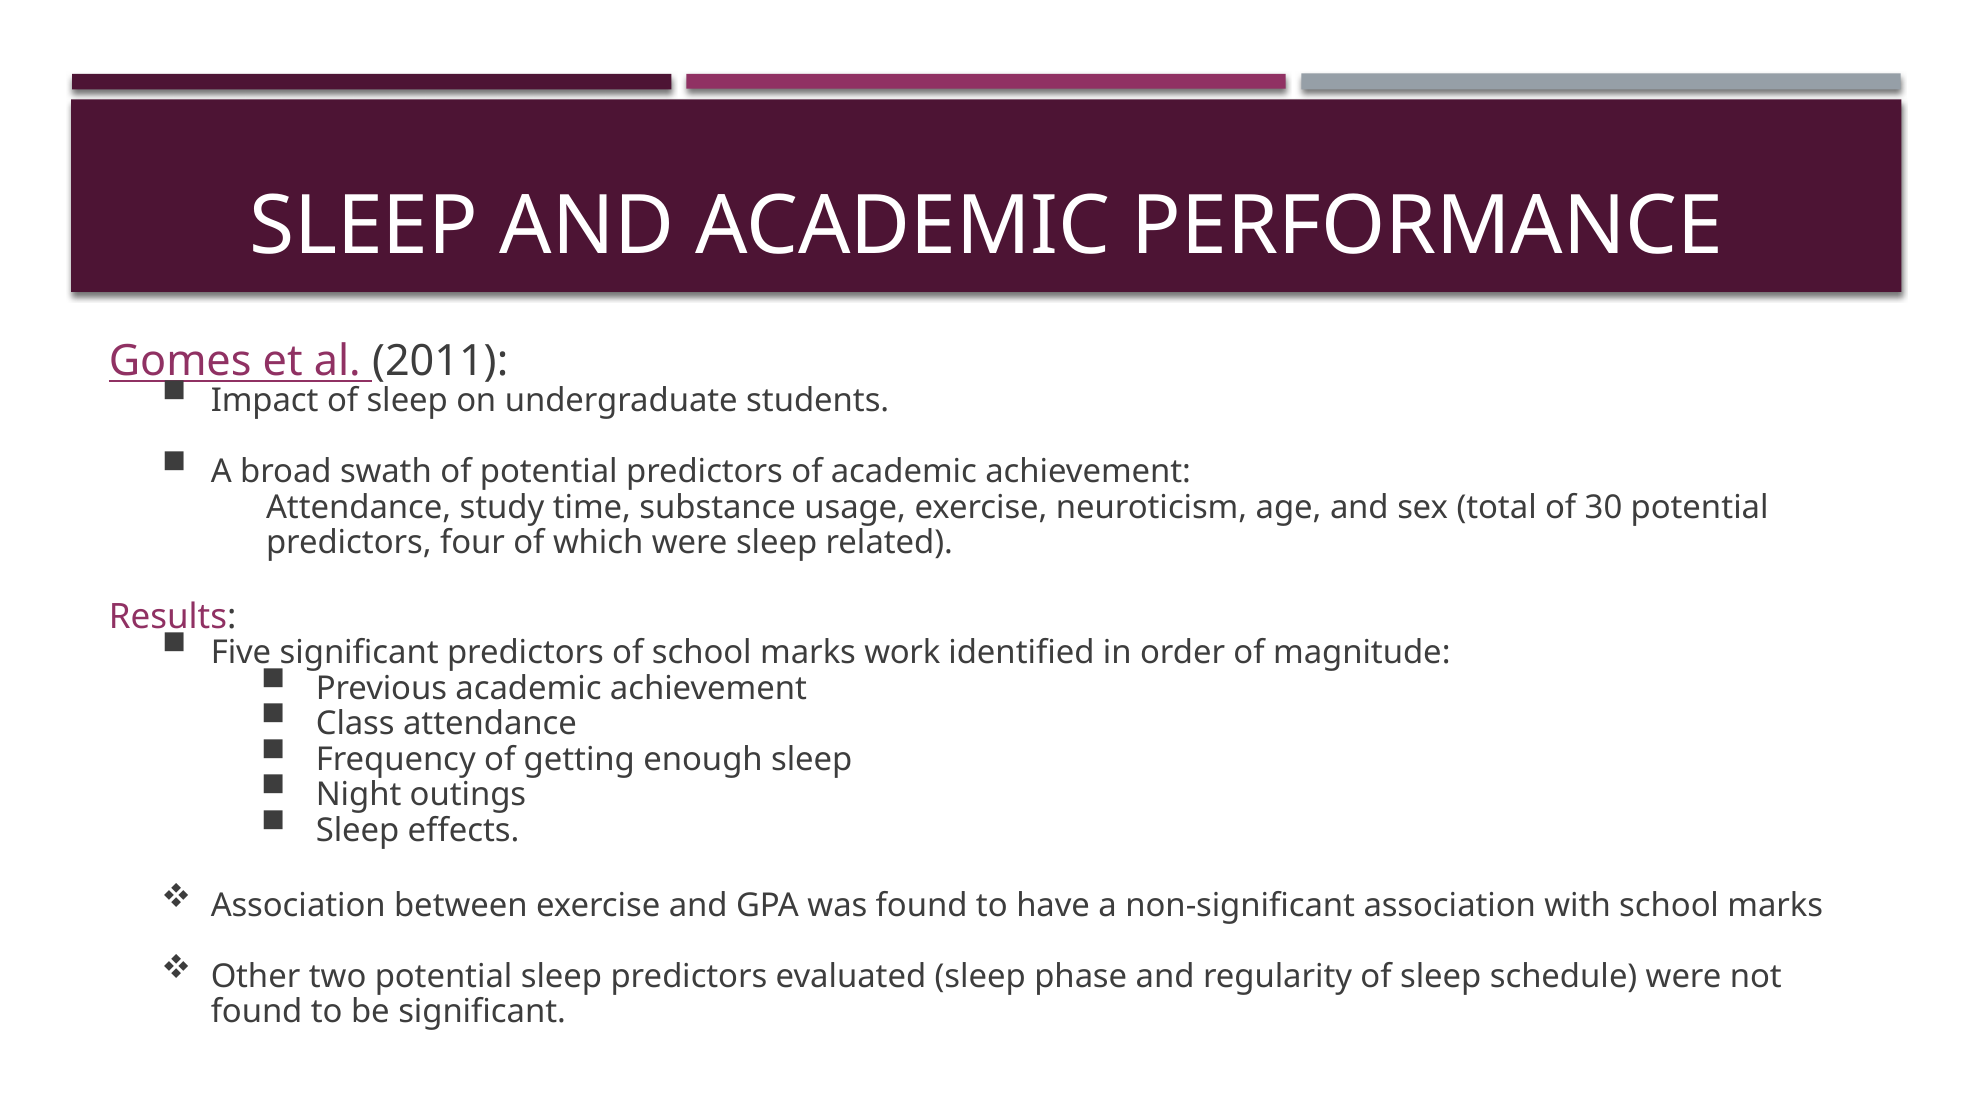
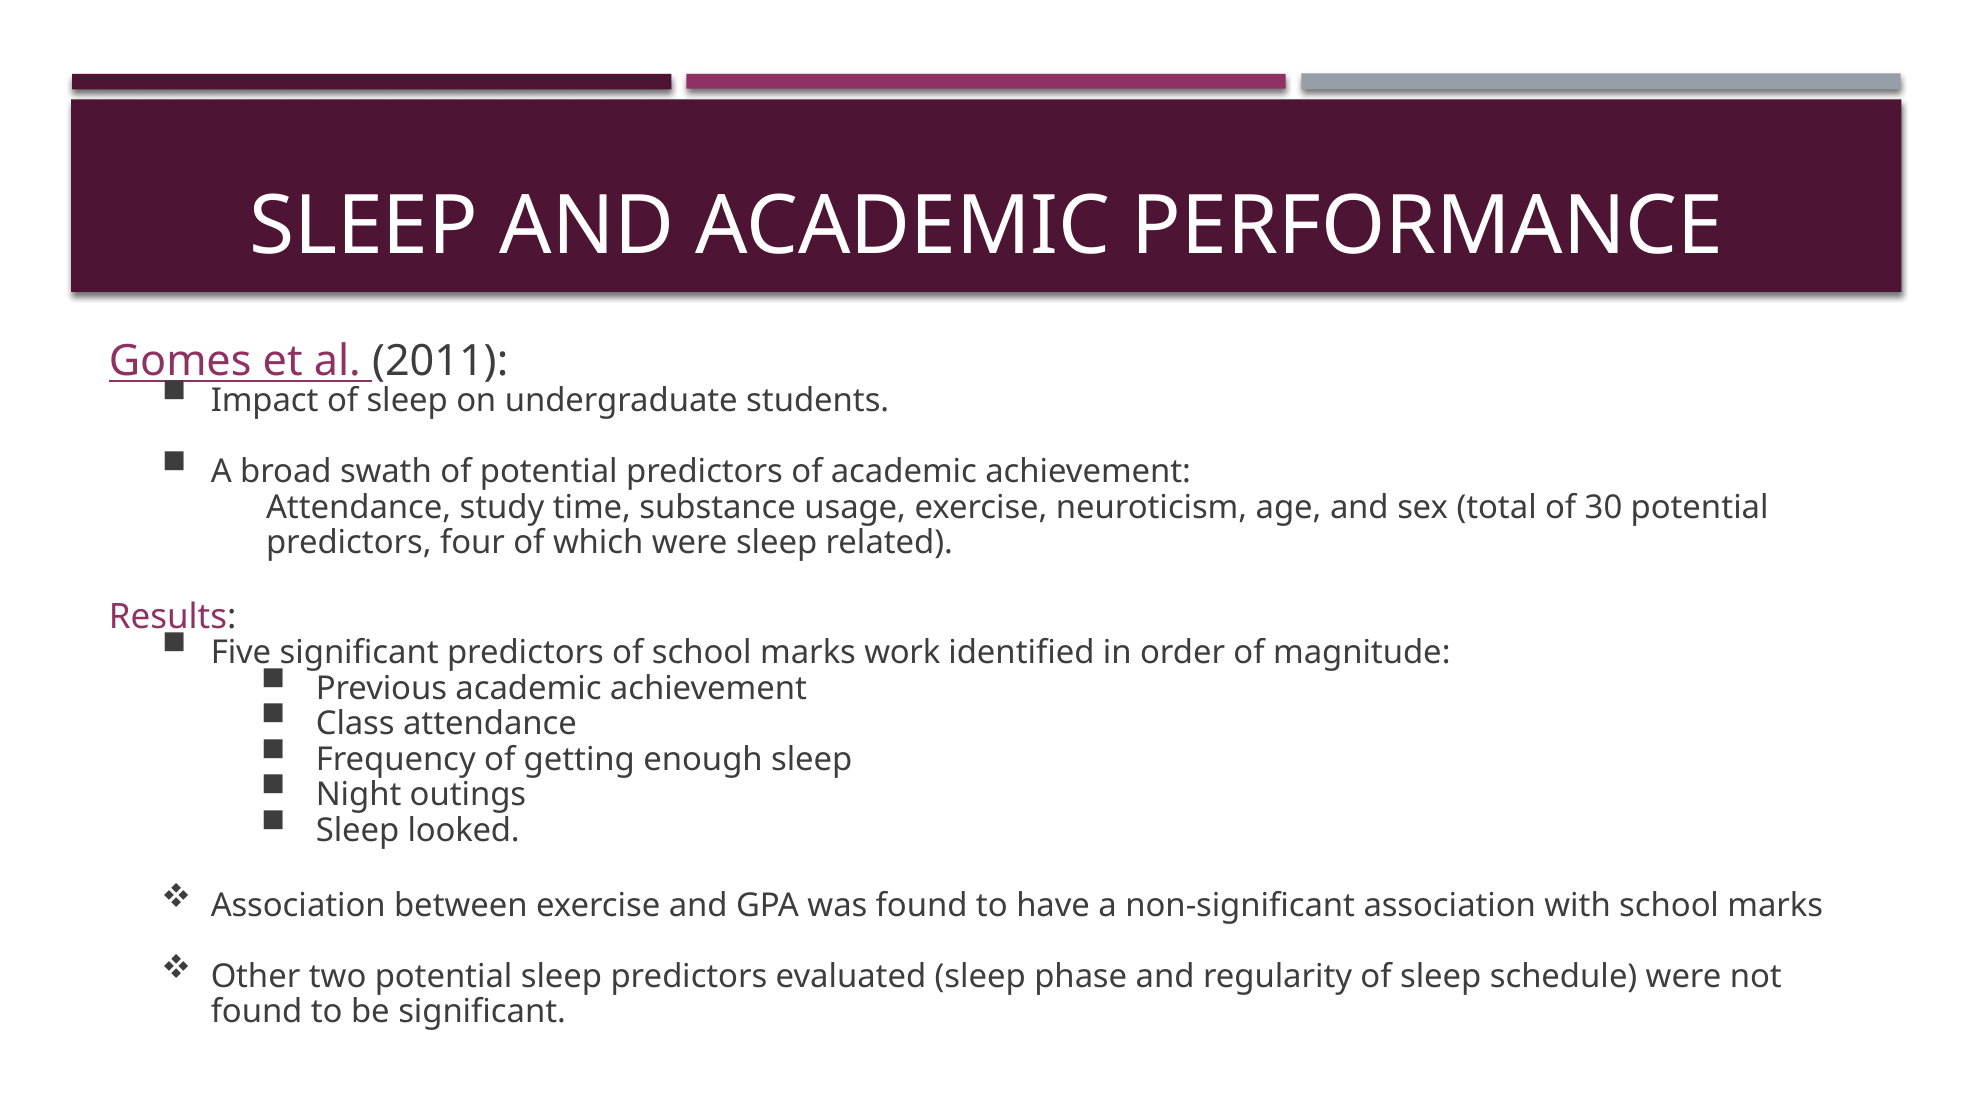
effects: effects -> looked
